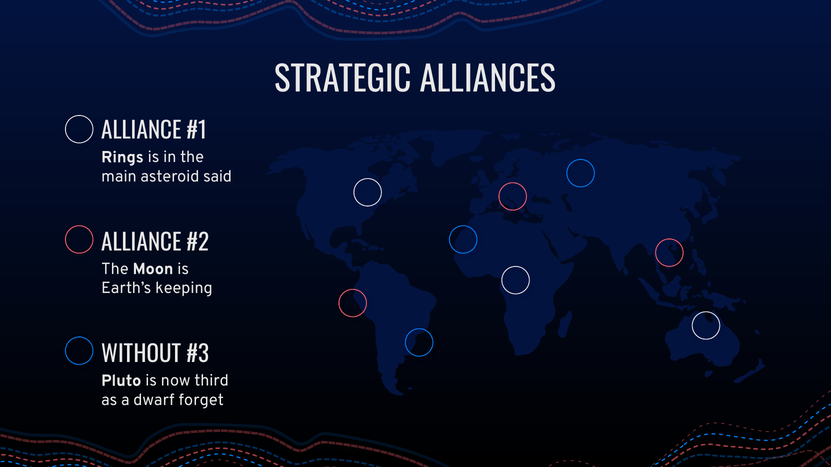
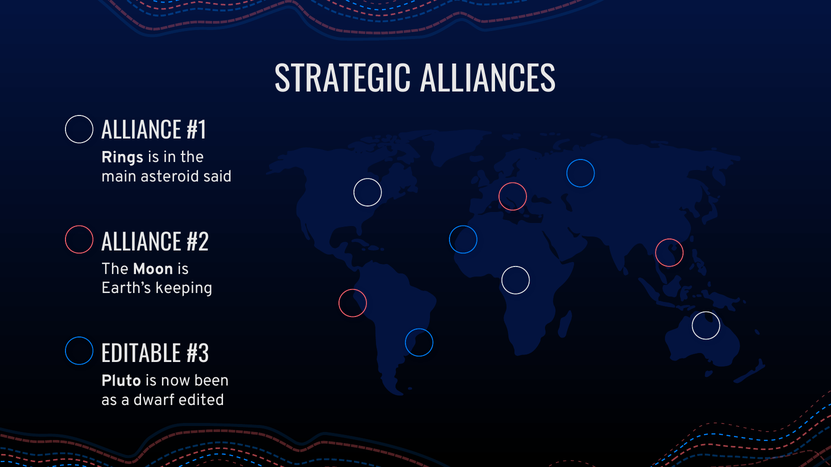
WITHOUT: WITHOUT -> EDITABLE
third: third -> been
forget: forget -> edited
